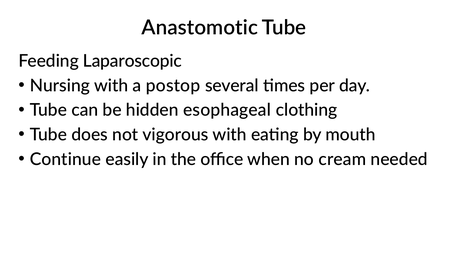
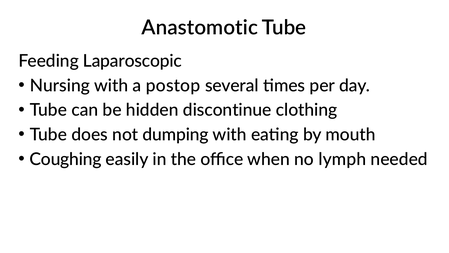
esophageal: esophageal -> discontinue
vigorous: vigorous -> dumping
Continue: Continue -> Coughing
cream: cream -> lymph
